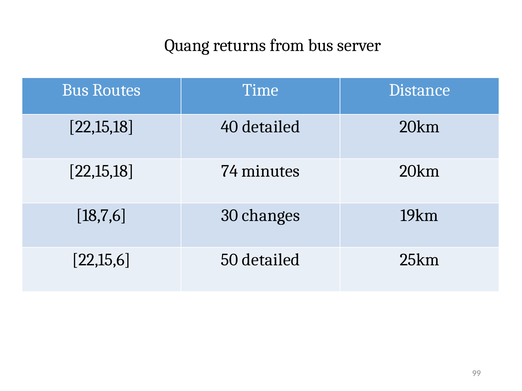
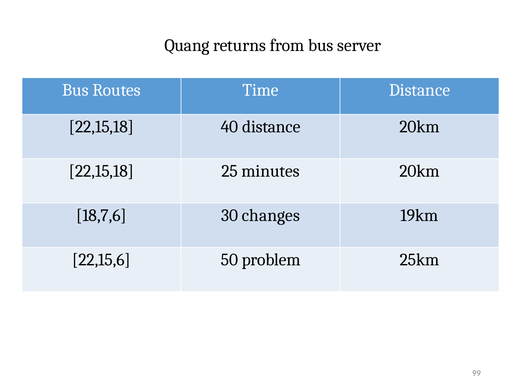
40 detailed: detailed -> distance
74: 74 -> 25
50 detailed: detailed -> problem
